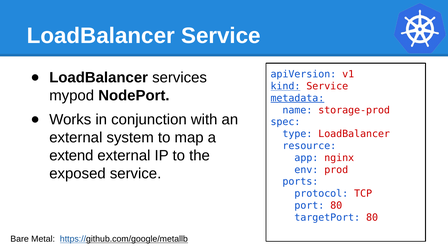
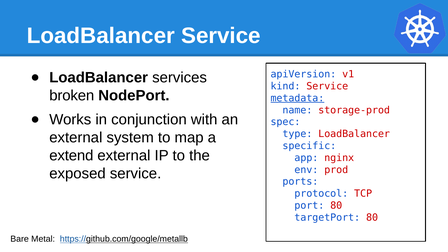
kind underline: present -> none
mypod: mypod -> broken
resource: resource -> specific
